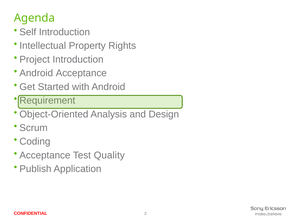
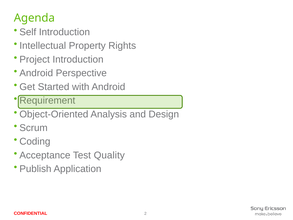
Android Acceptance: Acceptance -> Perspective
